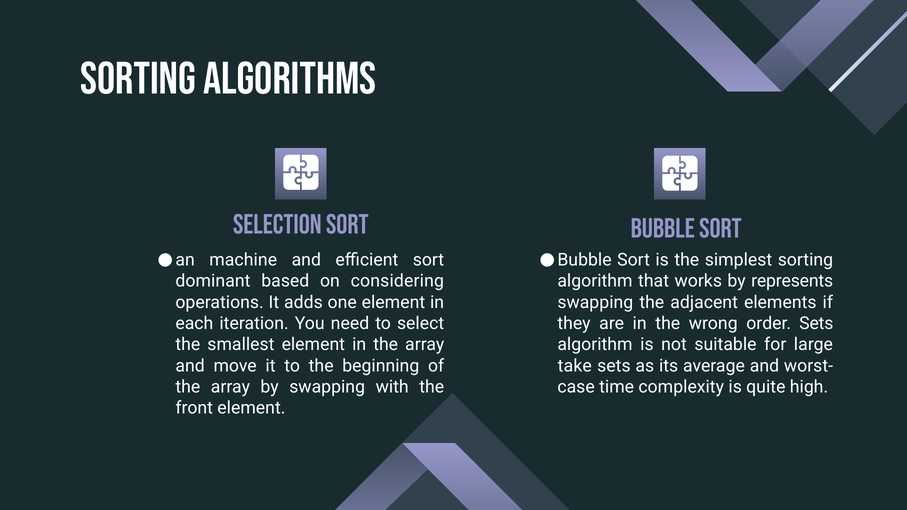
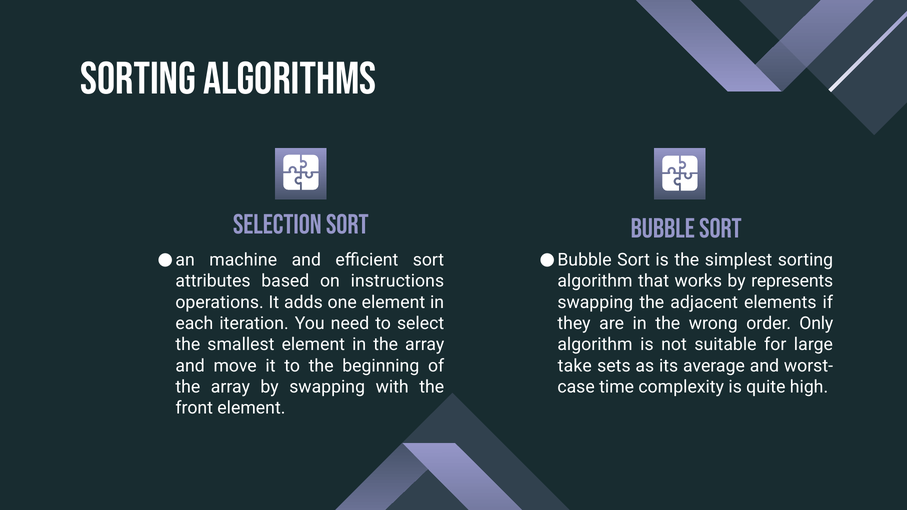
dominant: dominant -> attributes
considering: considering -> instructions
order Sets: Sets -> Only
